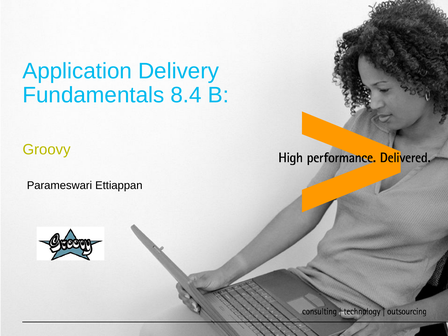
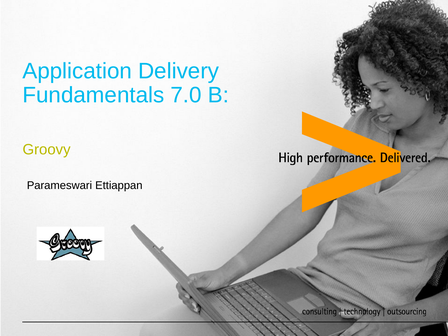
8.4: 8.4 -> 7.0
